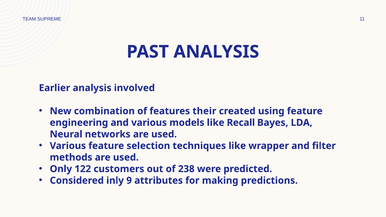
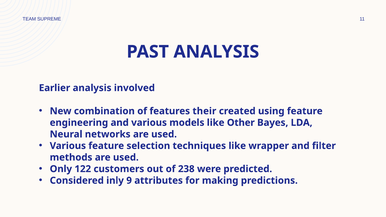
Recall: Recall -> Other
